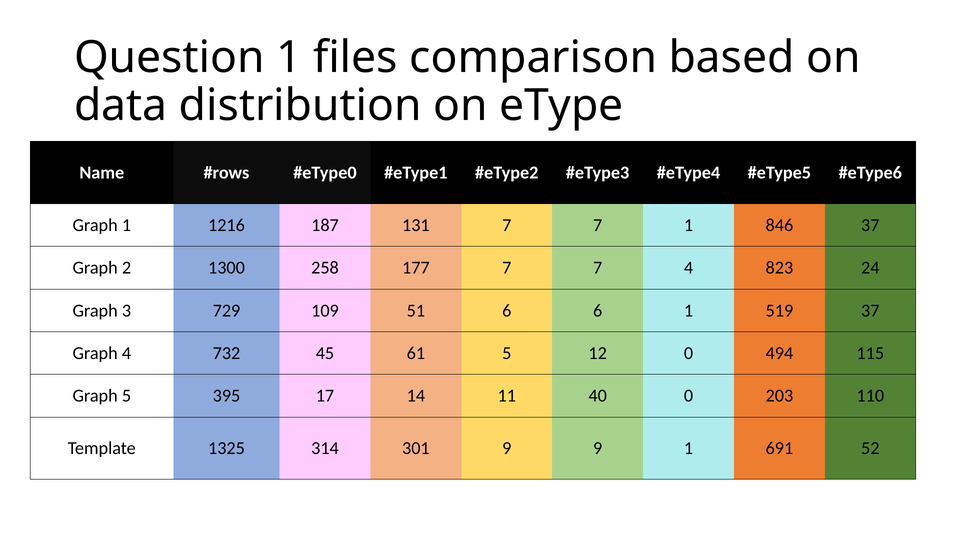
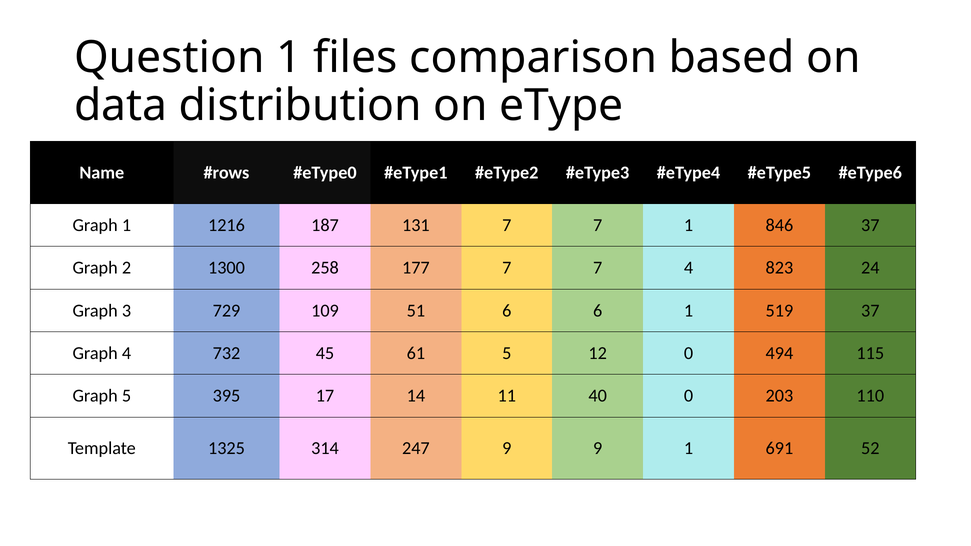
301: 301 -> 247
